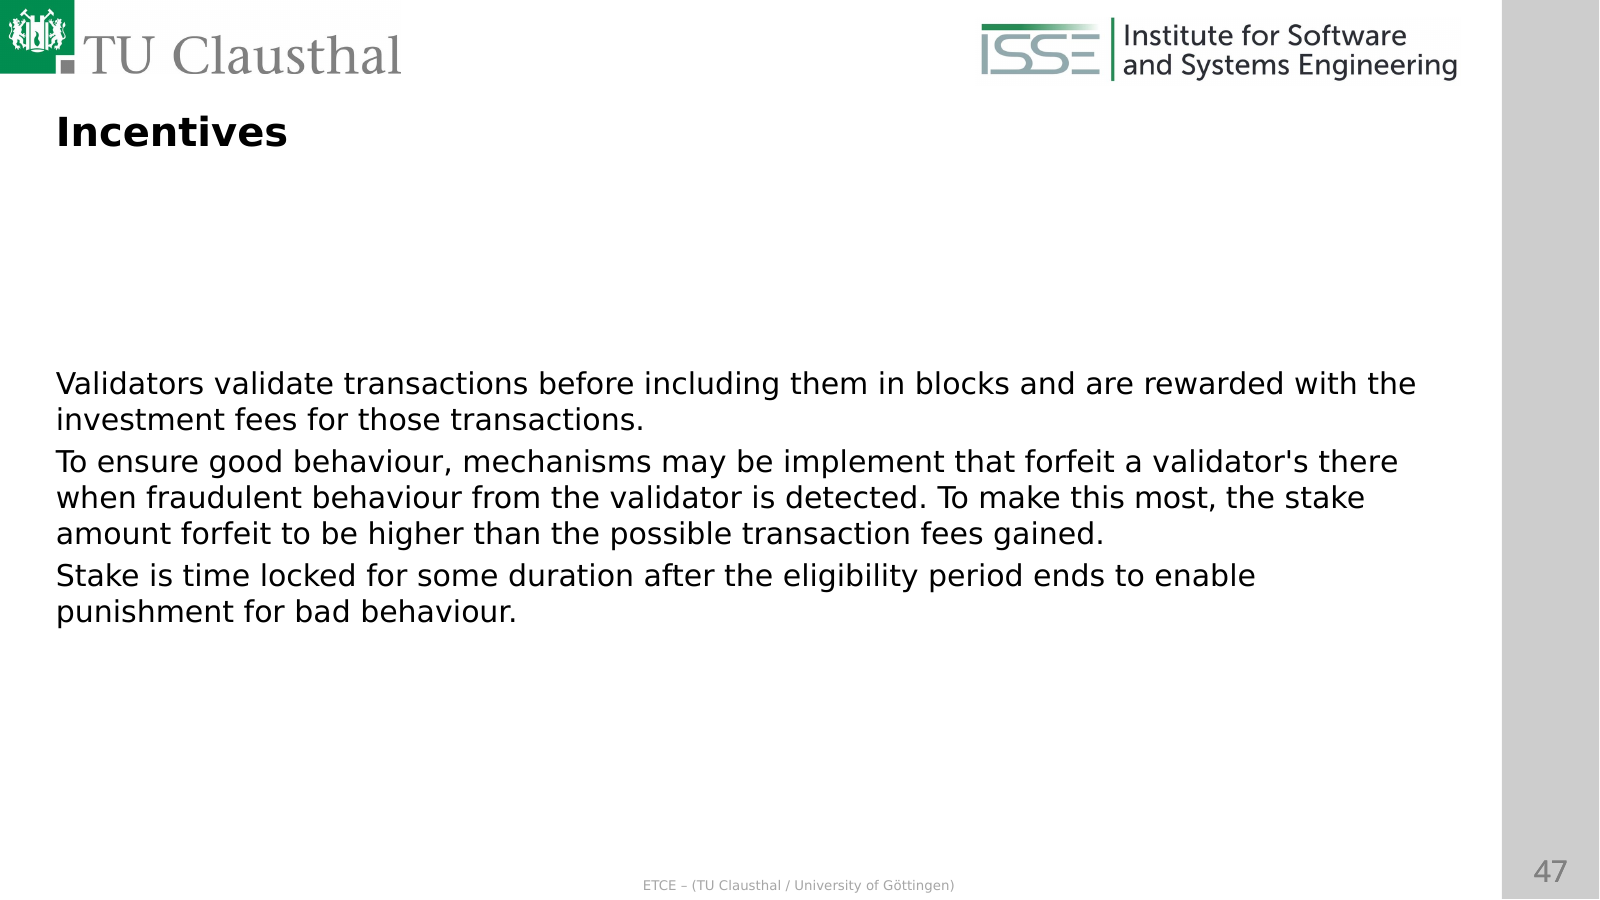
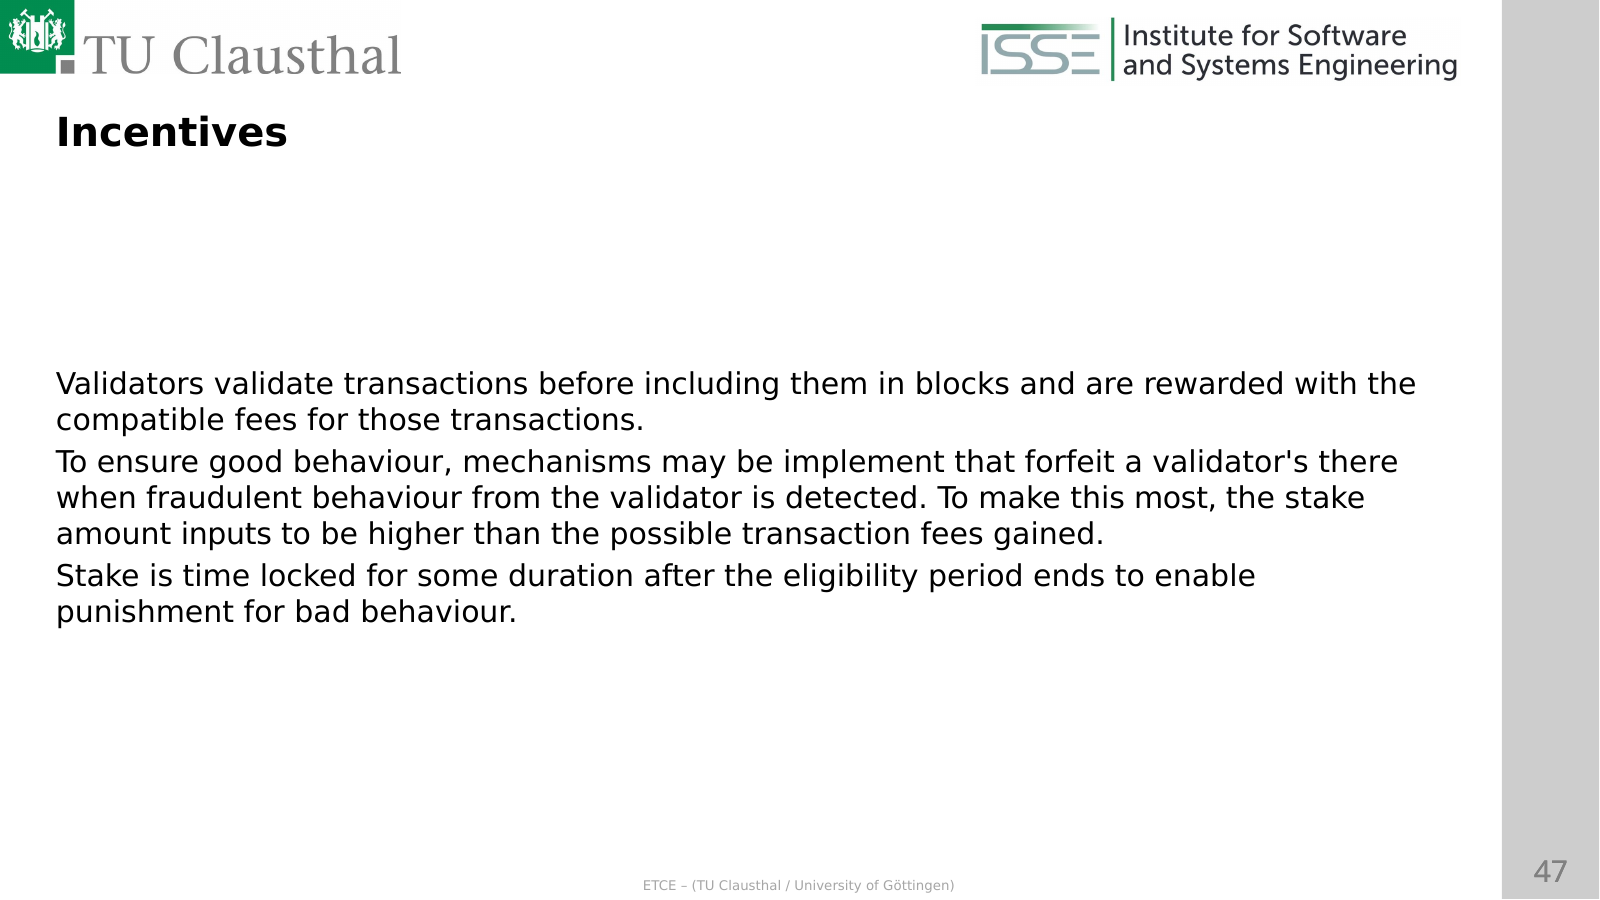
investment: investment -> compatible
amount forfeit: forfeit -> inputs
